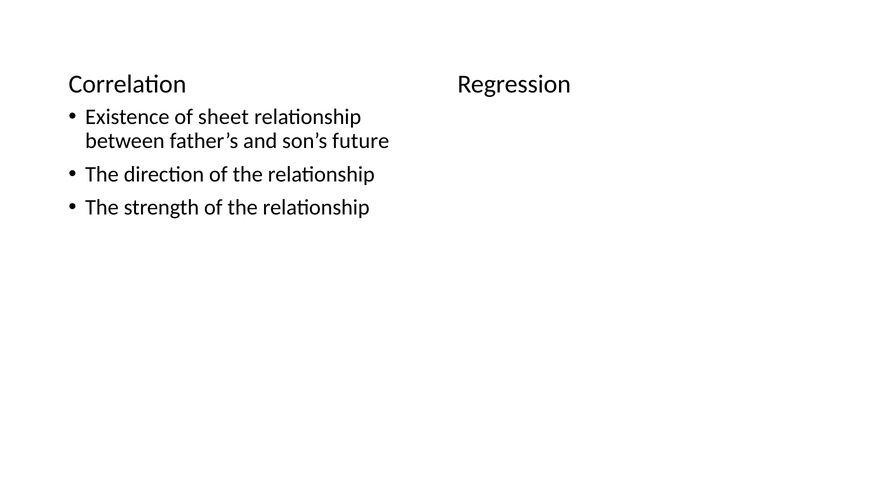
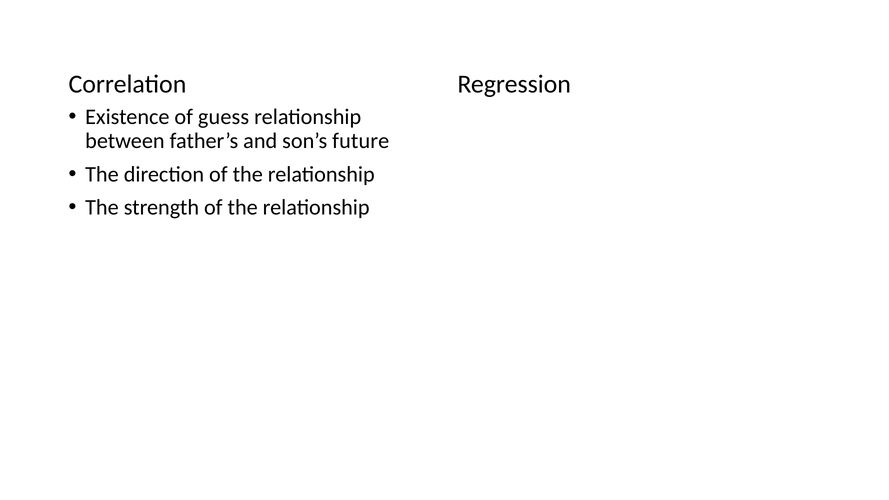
sheet: sheet -> guess
